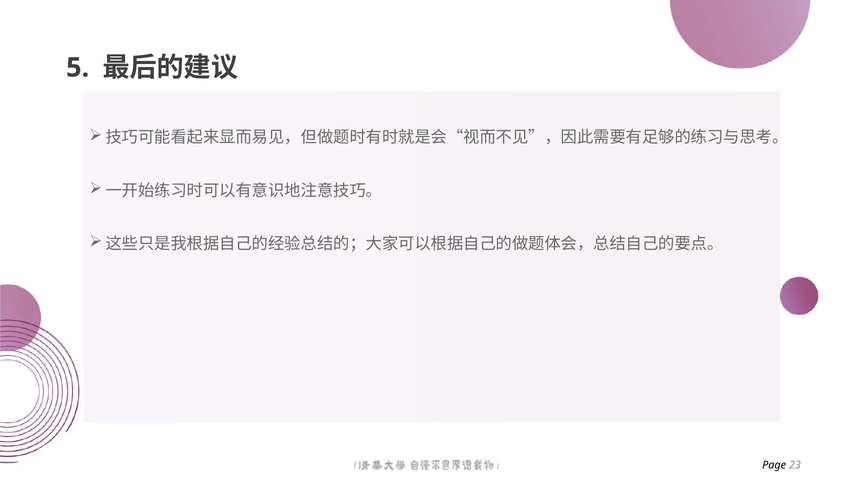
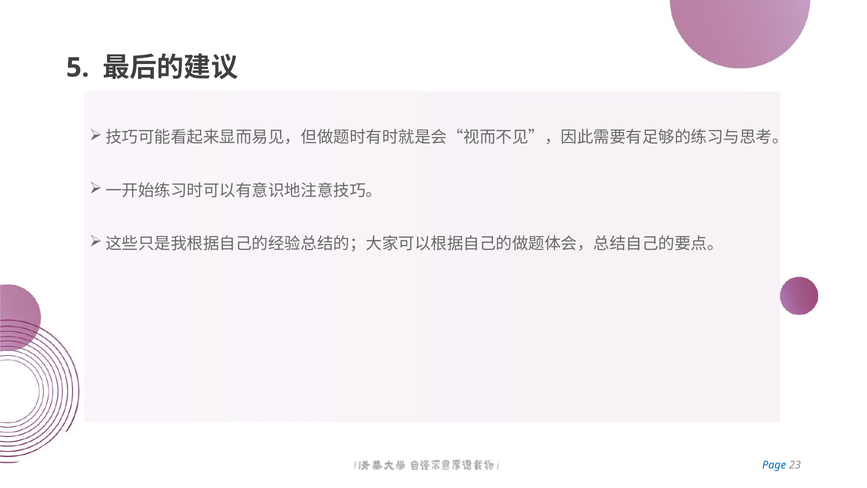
Page colour: black -> blue
